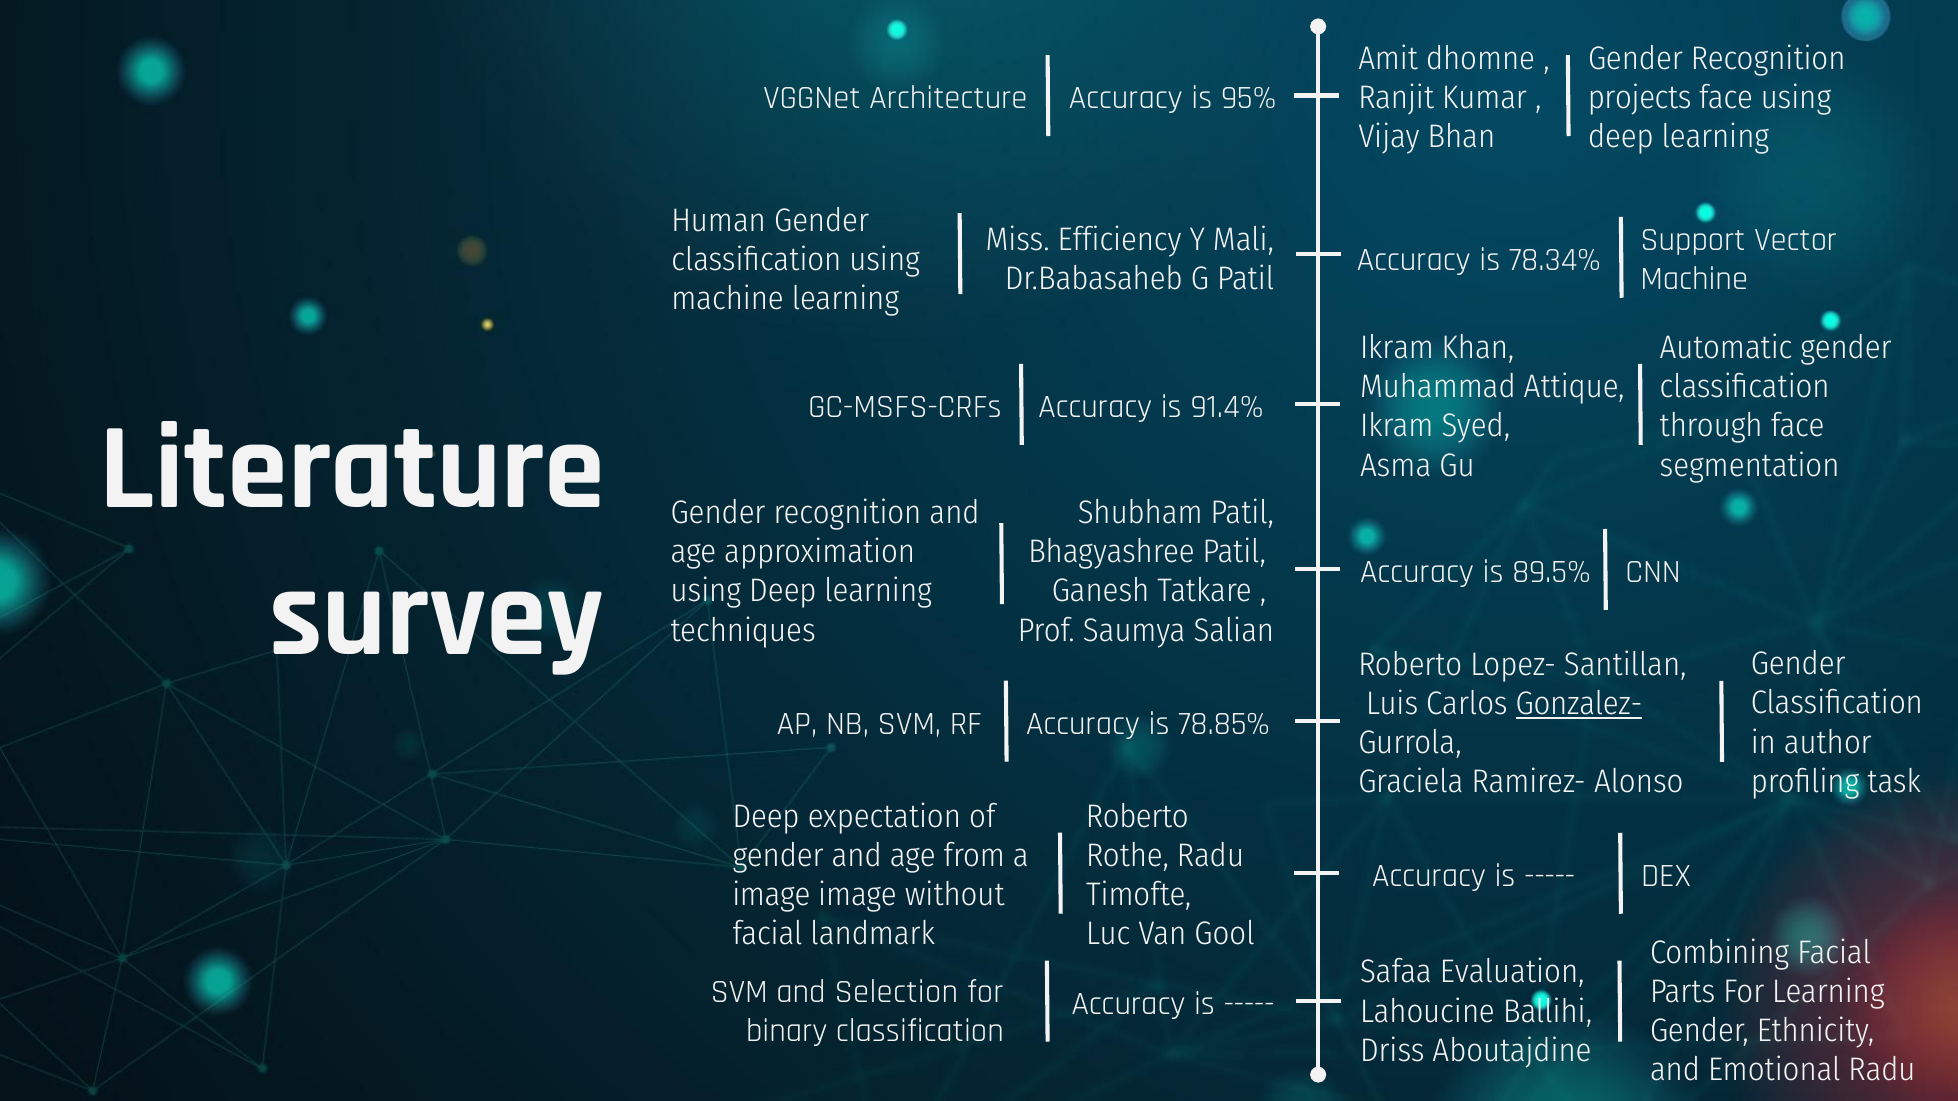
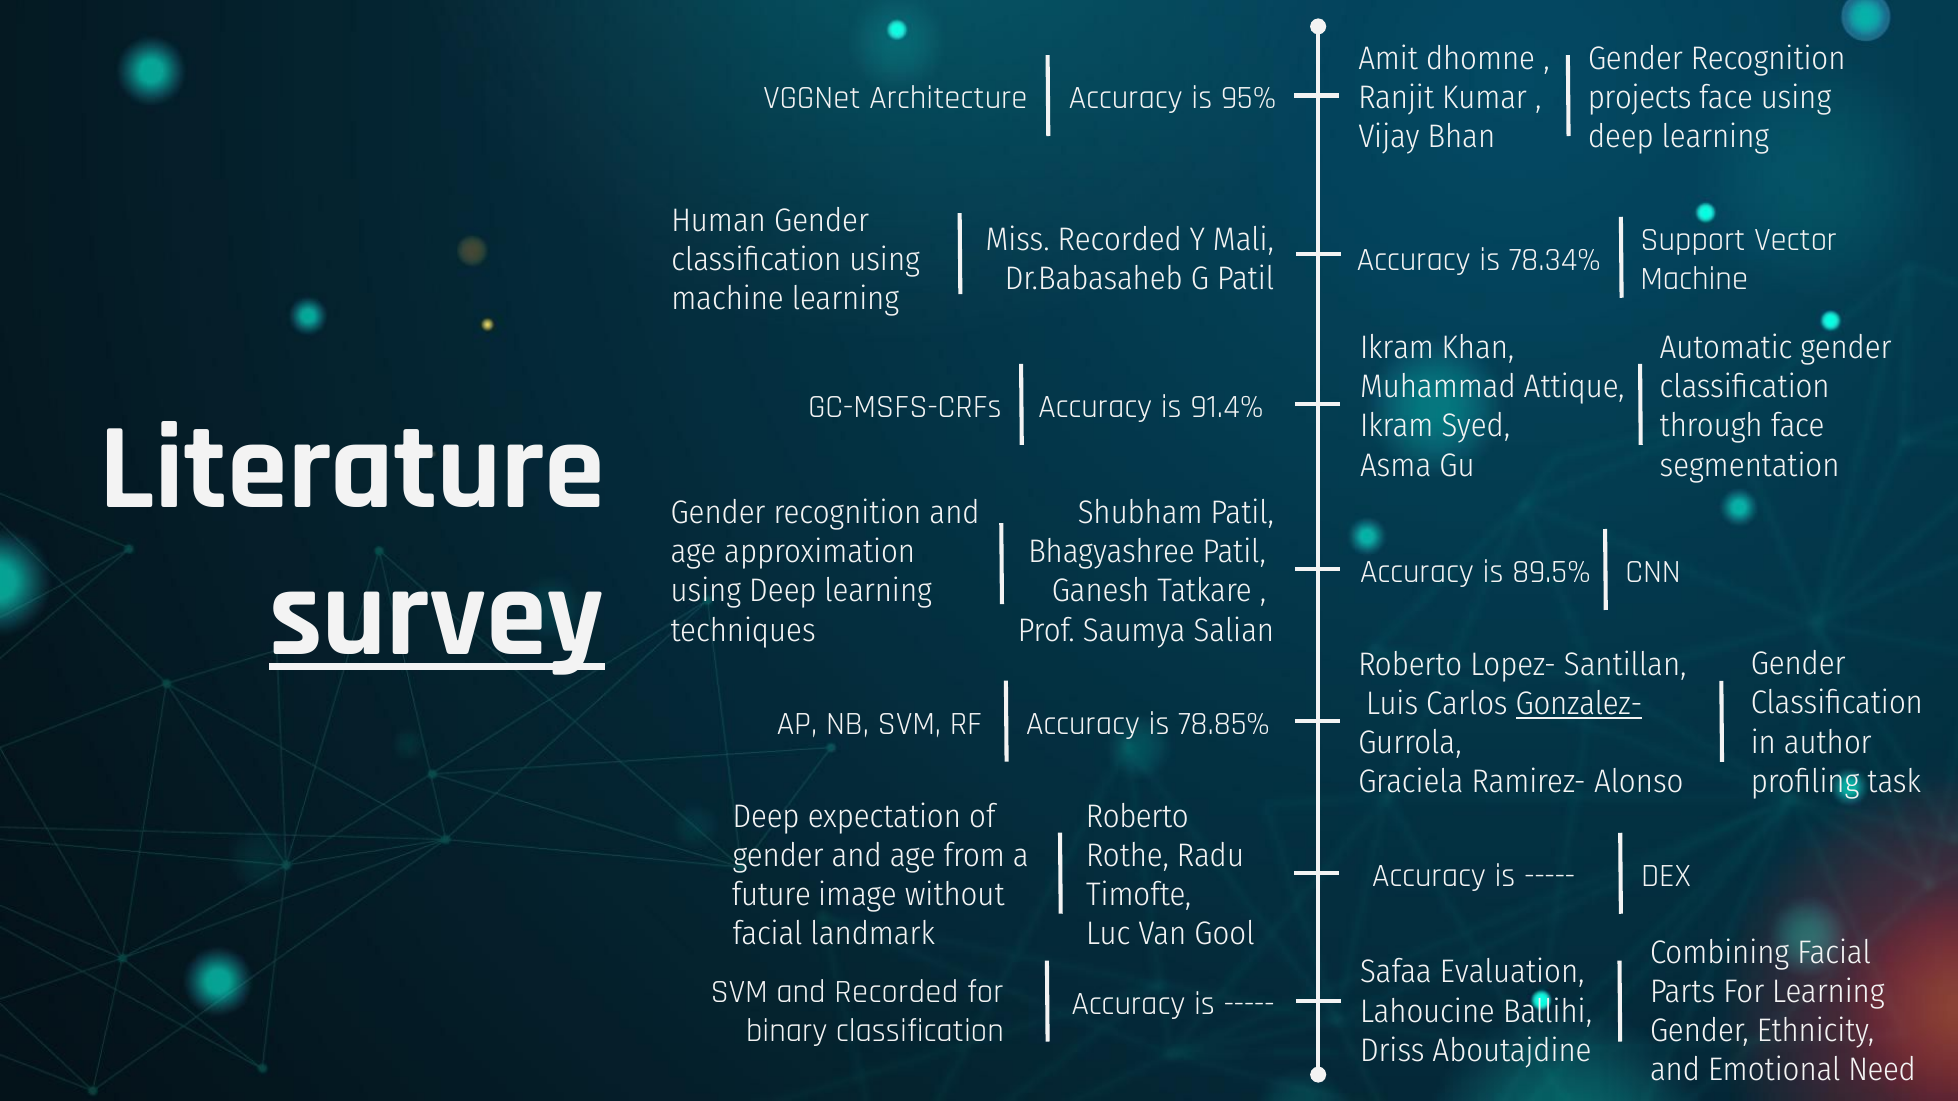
Miss Efficiency: Efficiency -> Recorded
survey underline: none -> present
image at (771, 895): image -> future
and Selection: Selection -> Recorded
Emotional Radu: Radu -> Need
